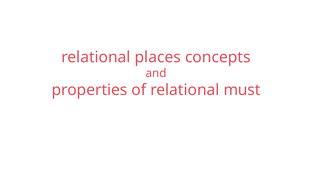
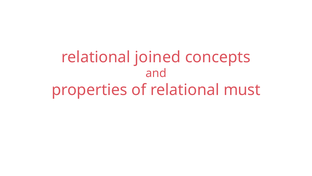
places: places -> joined
